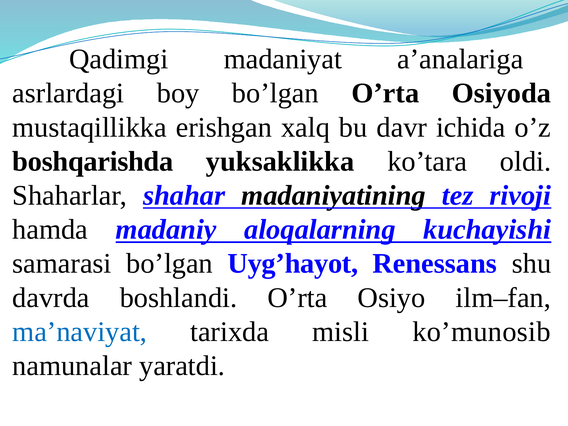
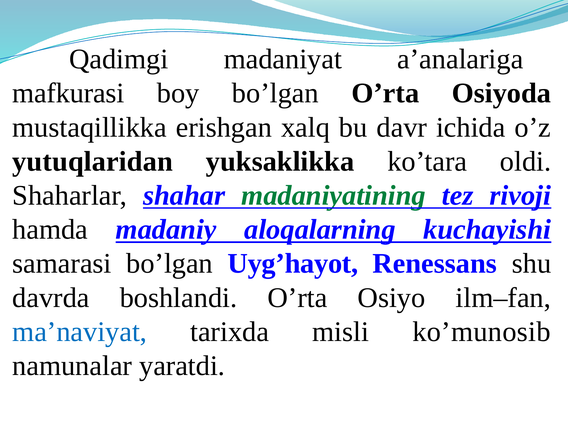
asrlardagi: asrlardagi -> mafkurasi
boshqarishda: boshqarishda -> yutuqlaridan
madaniyatining colour: black -> green
